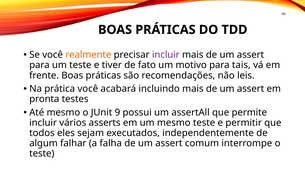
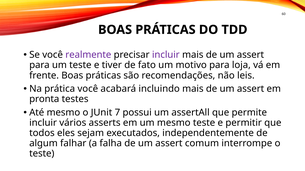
realmente colour: orange -> purple
tais: tais -> loja
9: 9 -> 7
